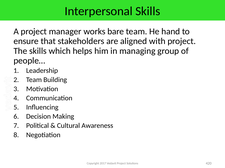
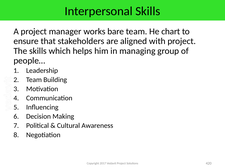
hand: hand -> chart
